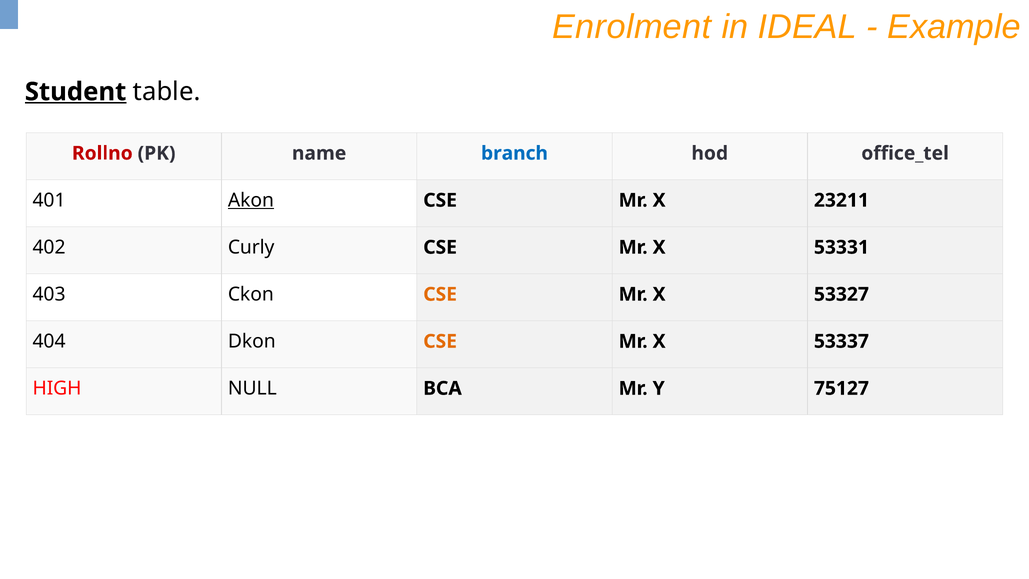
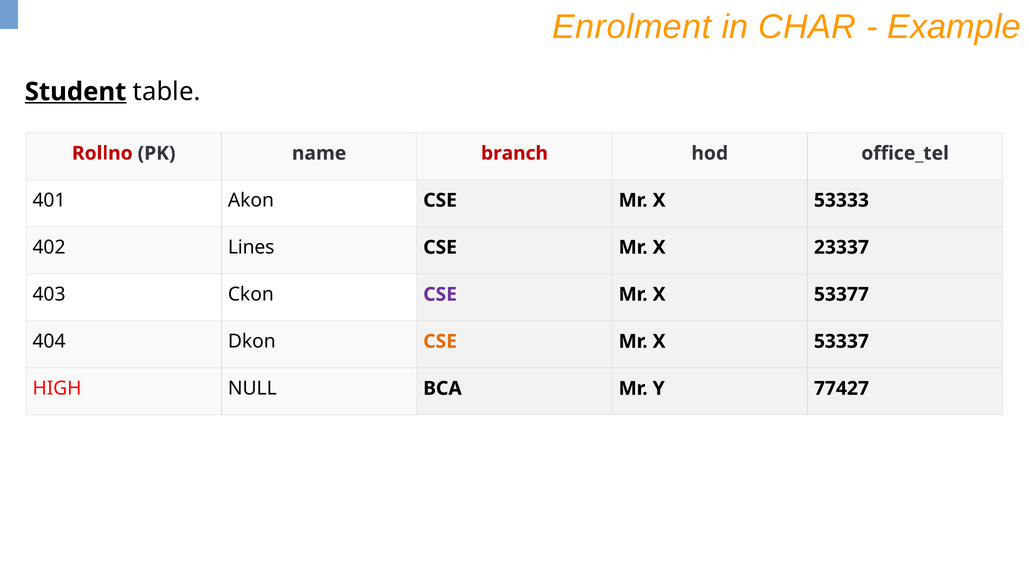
IDEAL: IDEAL -> CHAR
branch colour: blue -> red
Akon underline: present -> none
23211: 23211 -> 53333
Curly: Curly -> Lines
53331: 53331 -> 23337
CSE at (440, 294) colour: orange -> purple
53327: 53327 -> 53377
75127: 75127 -> 77427
